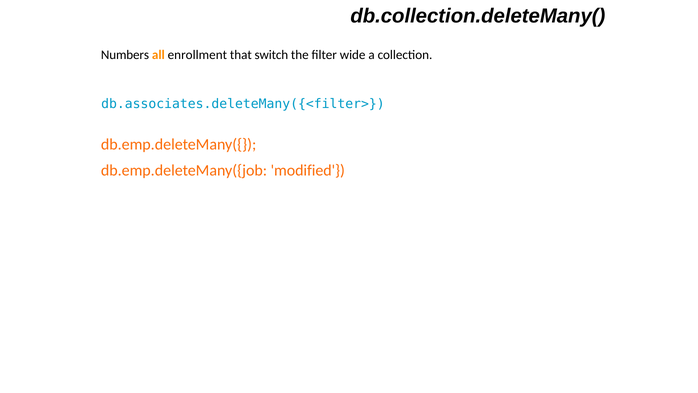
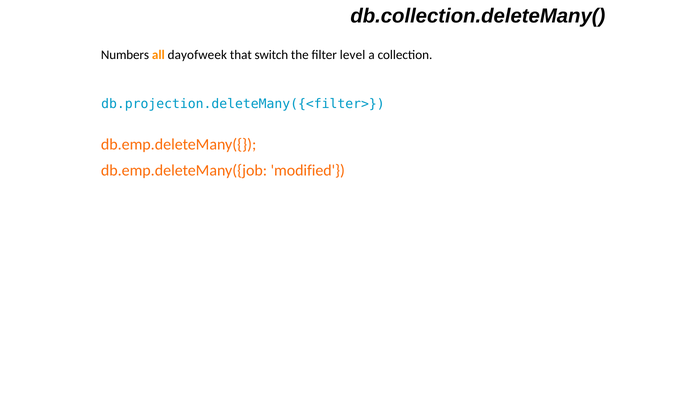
enrollment: enrollment -> dayofweek
wide: wide -> level
db.associates.deleteMany({<filter>: db.associates.deleteMany({<filter> -> db.projection.deleteMany({<filter>
